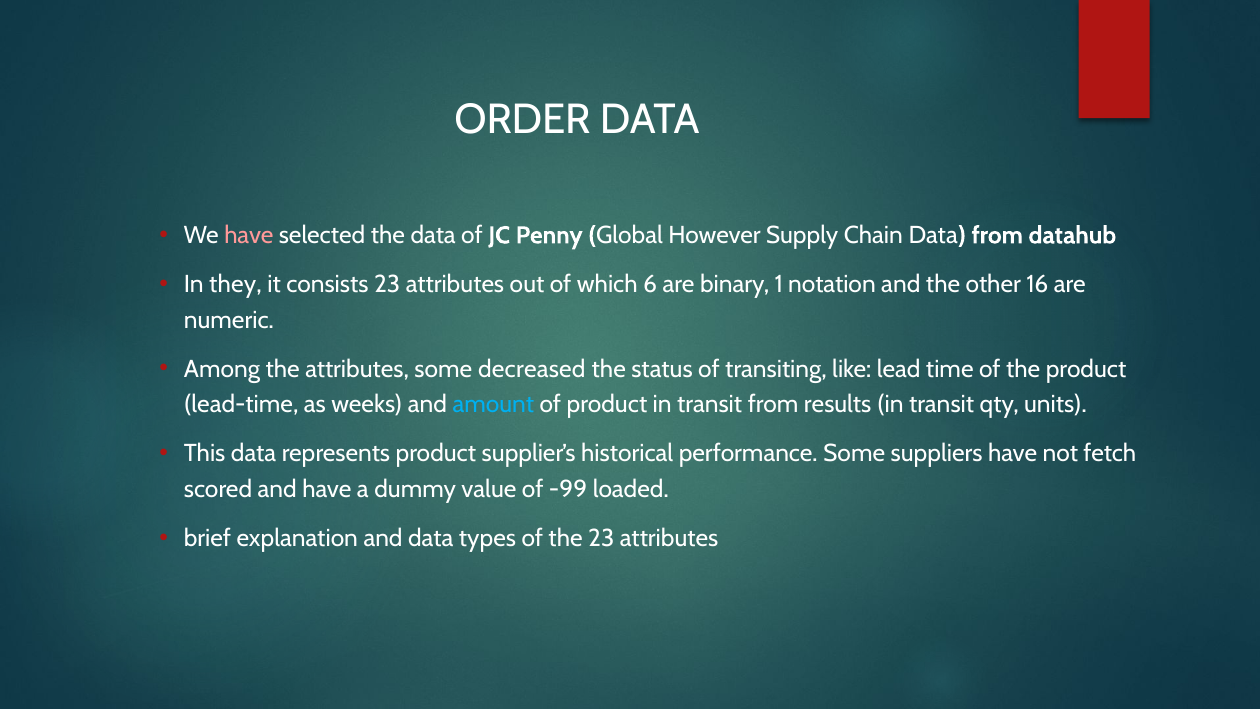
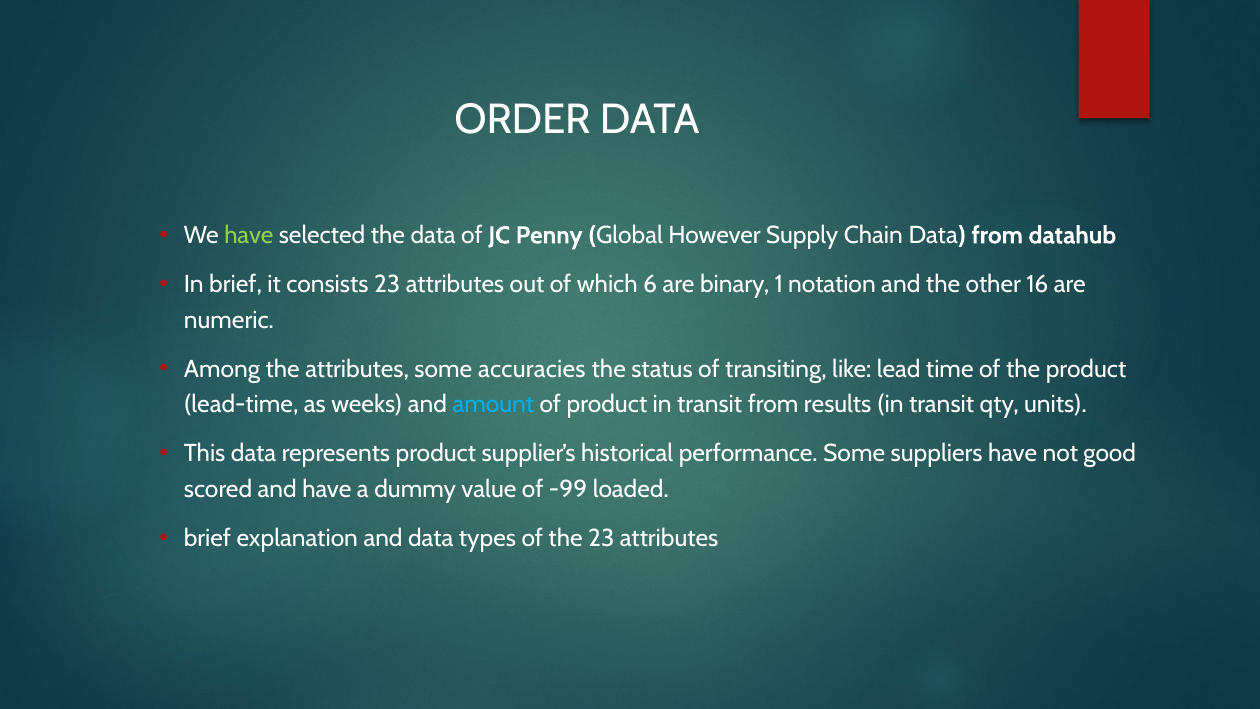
have at (249, 235) colour: pink -> light green
In they: they -> brief
decreased: decreased -> accuracies
fetch: fetch -> good
